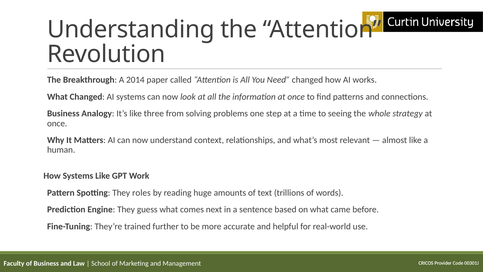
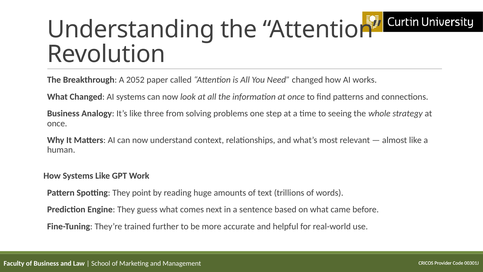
2014: 2014 -> 2052
roles: roles -> point
